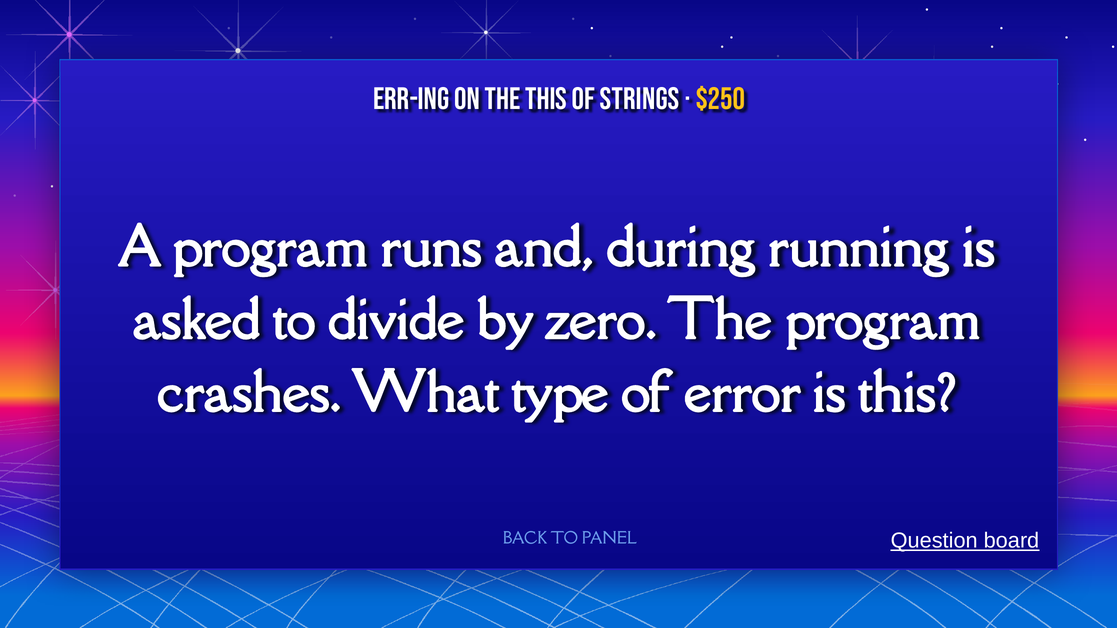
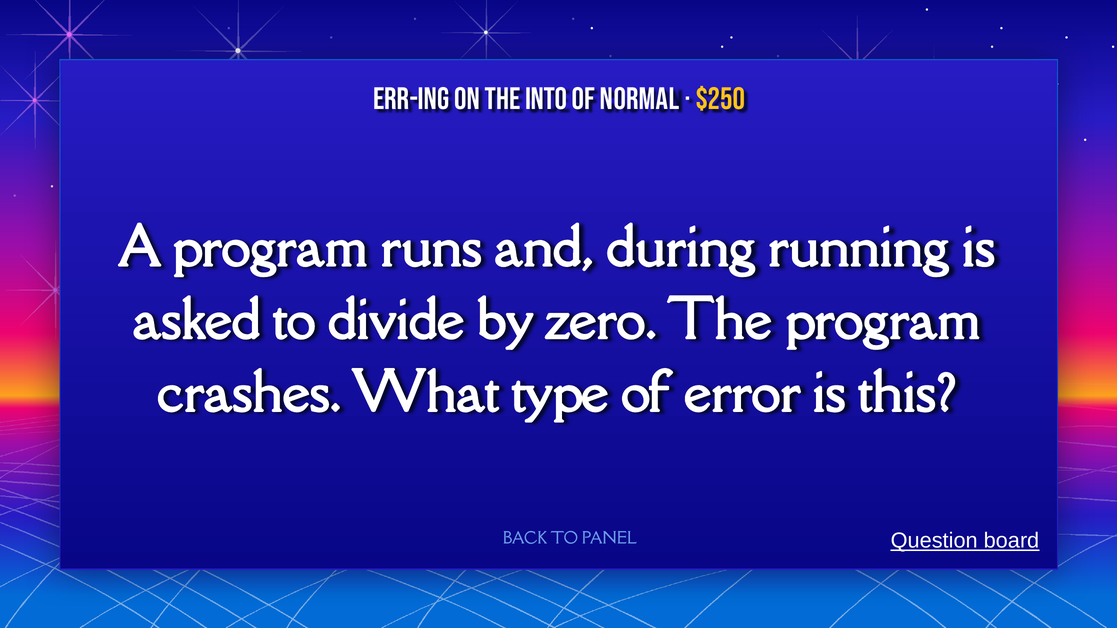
the this: this -> into
strings: strings -> normal
